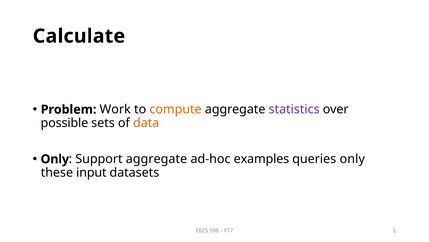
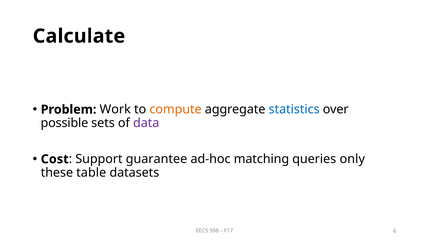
statistics colour: purple -> blue
data colour: orange -> purple
Only at (55, 159): Only -> Cost
Support aggregate: aggregate -> guarantee
examples: examples -> matching
input: input -> table
